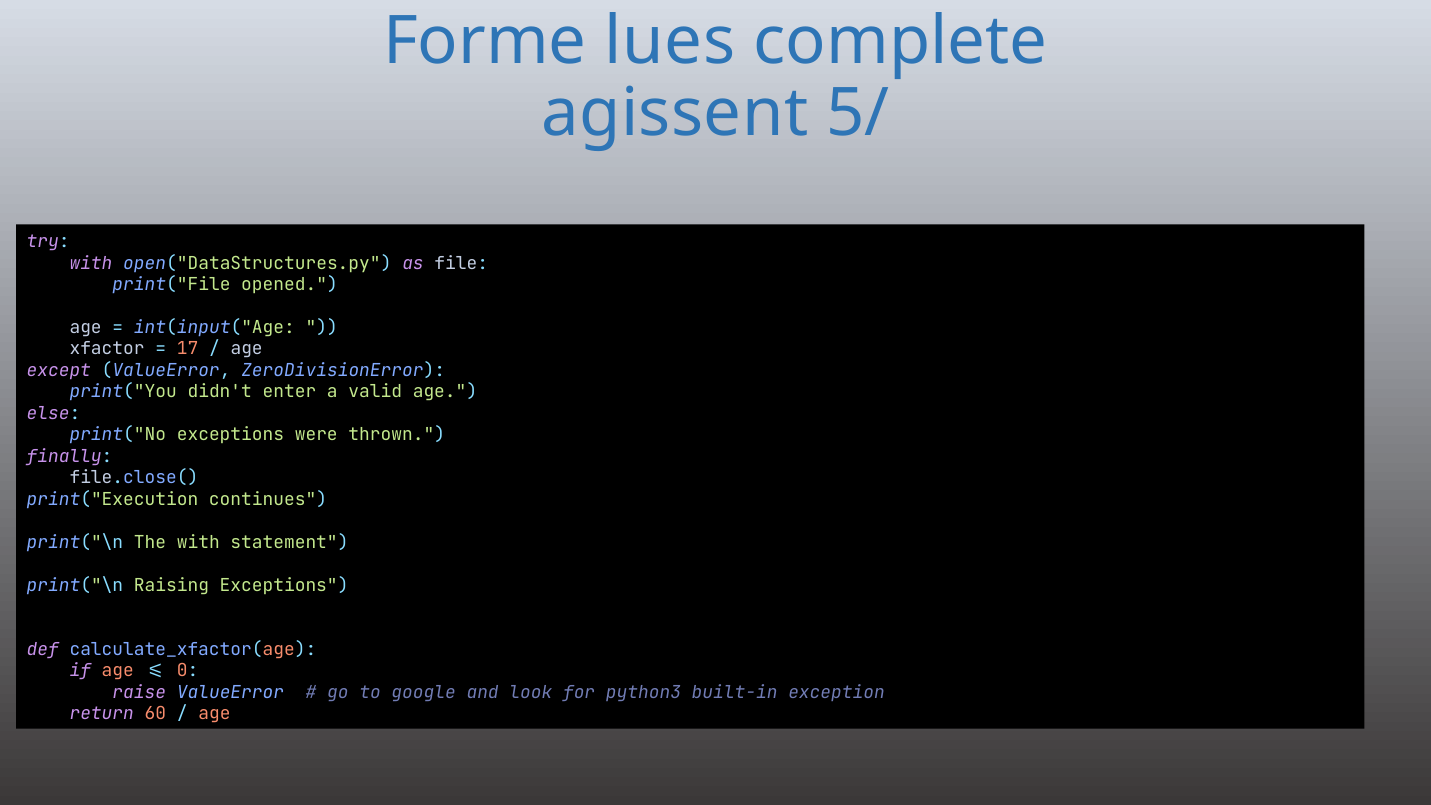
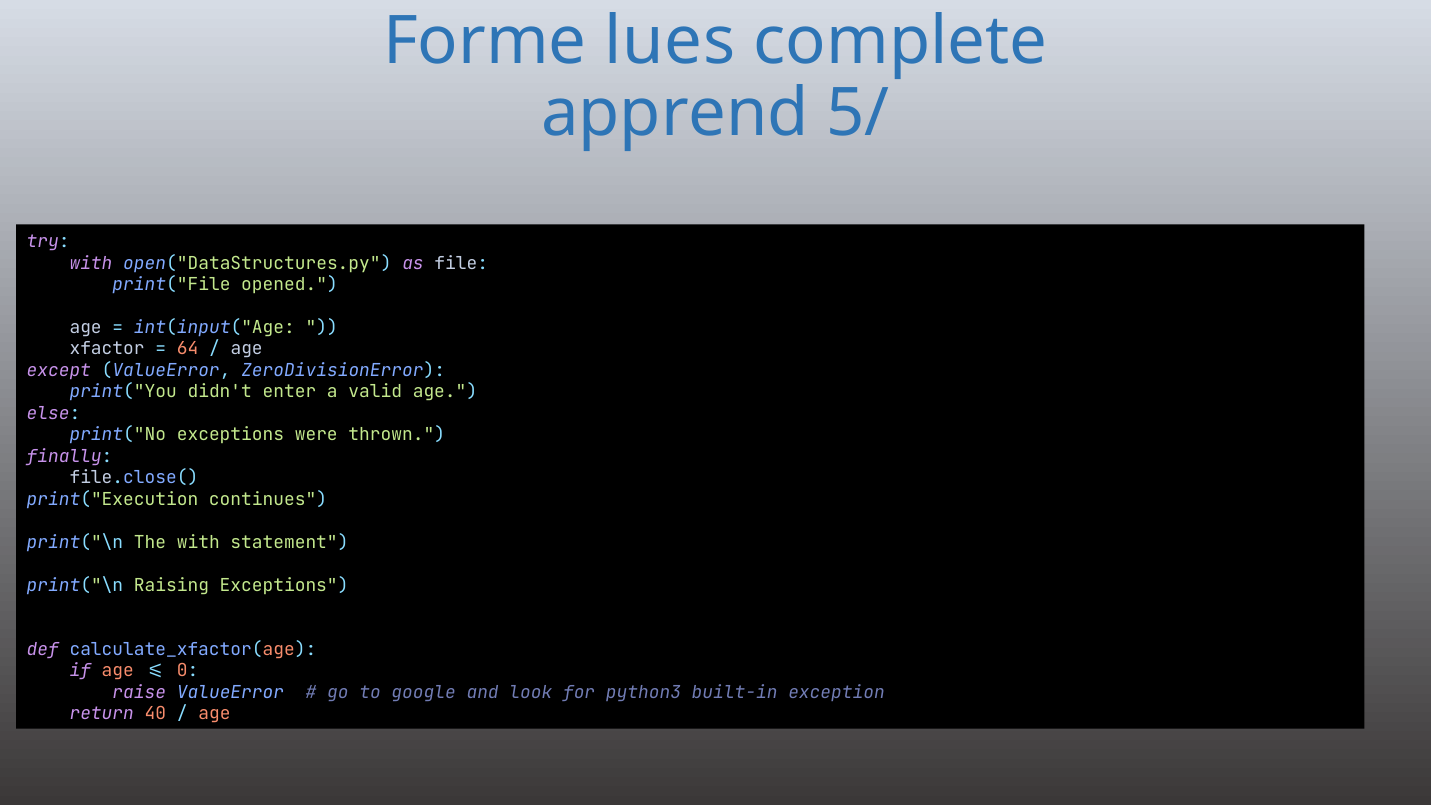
agissent: agissent -> apprend
17: 17 -> 64
60: 60 -> 40
